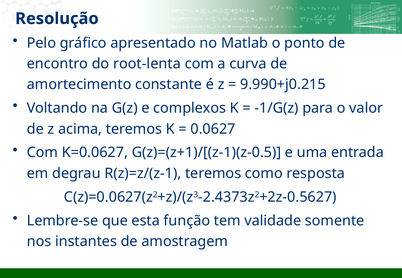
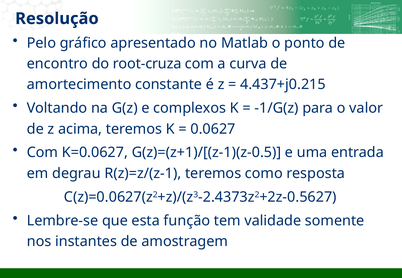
root-lenta: root-lenta -> root-cruza
9.990+j0.215: 9.990+j0.215 -> 4.437+j0.215
